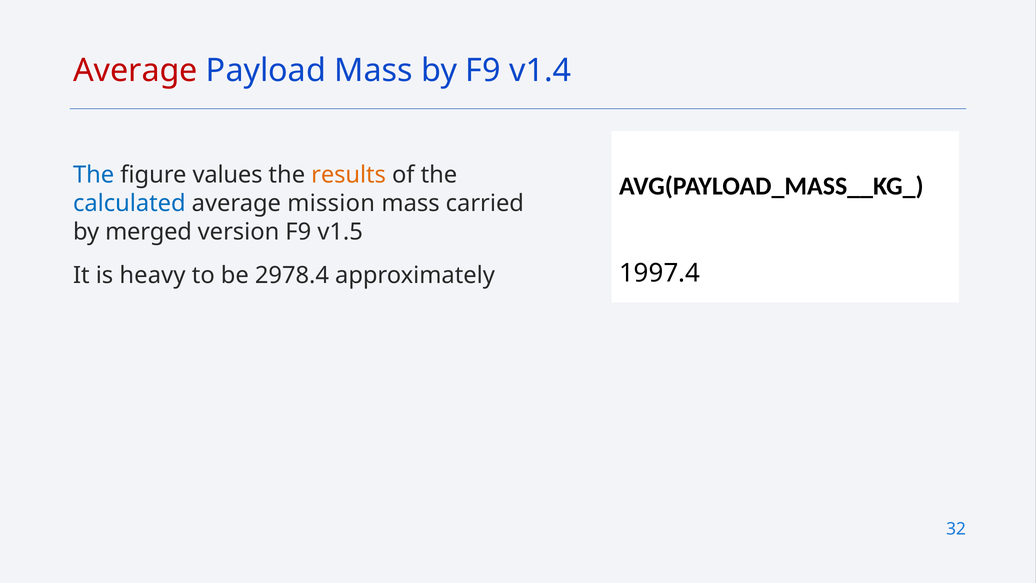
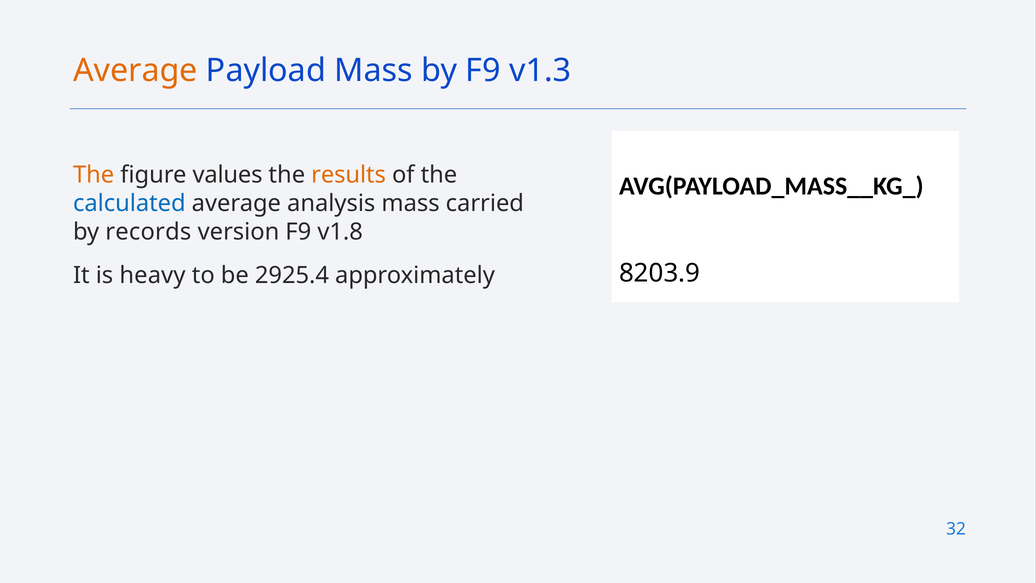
Average at (135, 71) colour: red -> orange
v1.4: v1.4 -> v1.3
The at (94, 175) colour: blue -> orange
mission: mission -> analysis
merged: merged -> records
v1.5: v1.5 -> v1.8
1997.4: 1997.4 -> 8203.9
2978.4: 2978.4 -> 2925.4
